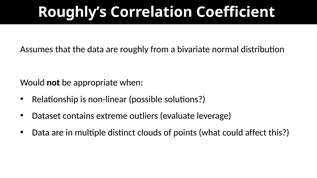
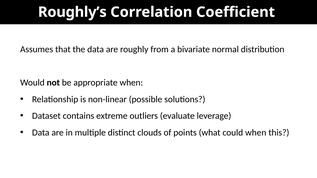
could affect: affect -> when
